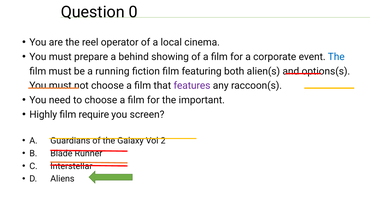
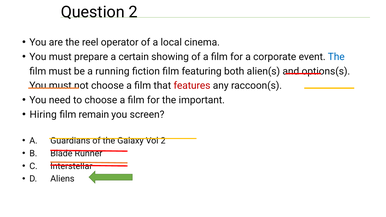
Question 0: 0 -> 2
behind: behind -> certain
features colour: purple -> red
Highly: Highly -> Hiring
require: require -> remain
